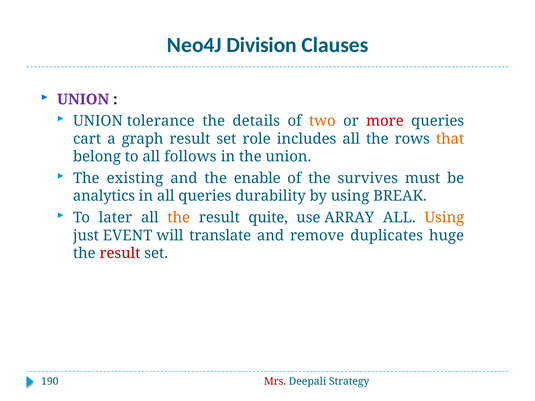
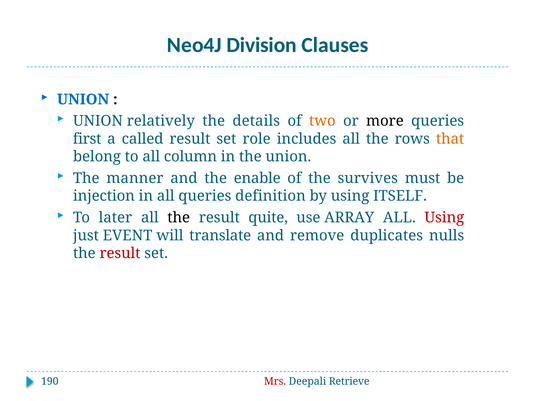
UNION at (83, 99) colour: purple -> blue
tolerance: tolerance -> relatively
more colour: red -> black
cart: cart -> first
graph: graph -> called
follows: follows -> column
existing: existing -> manner
analytics: analytics -> injection
durability: durability -> definition
BREAK: BREAK -> ITSELF
the at (179, 218) colour: orange -> black
Using at (444, 218) colour: orange -> red
huge: huge -> nulls
Strategy: Strategy -> Retrieve
